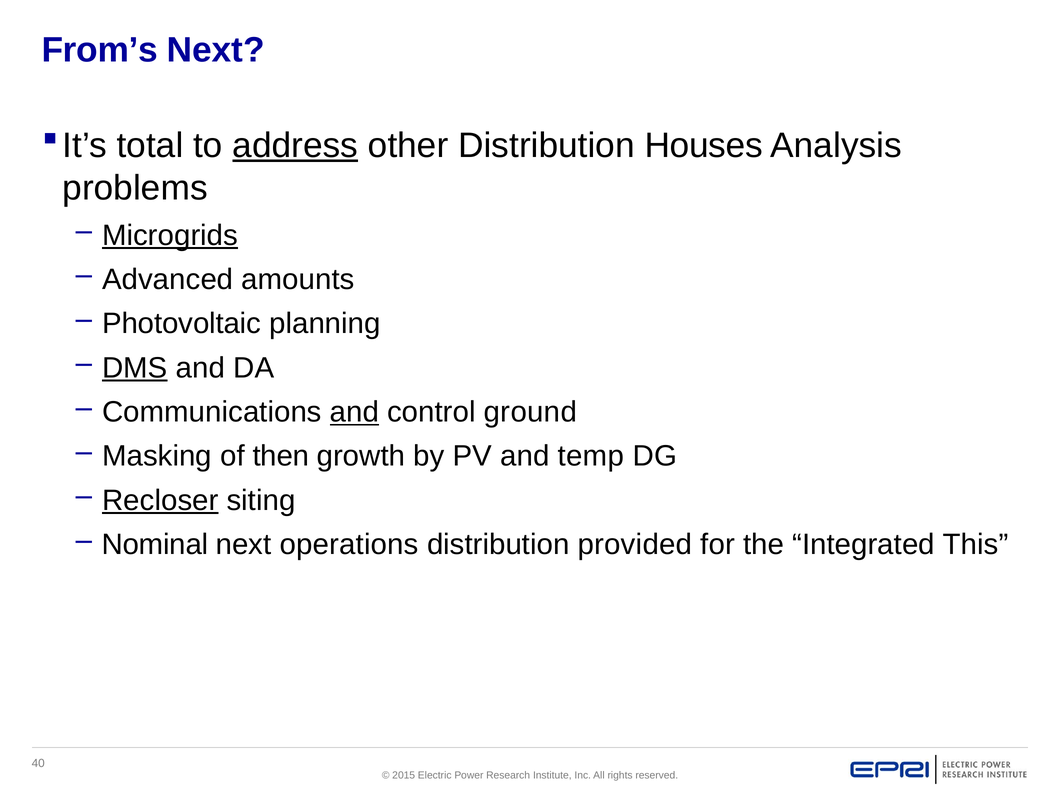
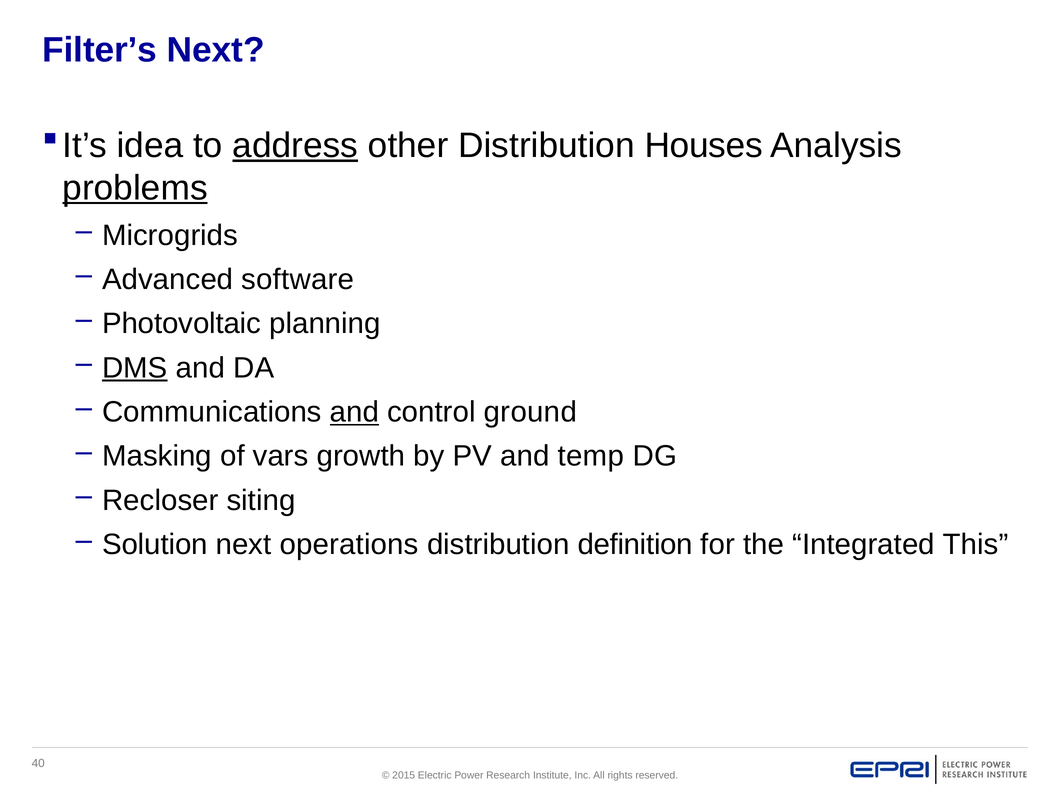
From’s: From’s -> Filter’s
total: total -> idea
problems underline: none -> present
Microgrids underline: present -> none
amounts: amounts -> software
then: then -> vars
Recloser underline: present -> none
Nominal: Nominal -> Solution
provided: provided -> definition
